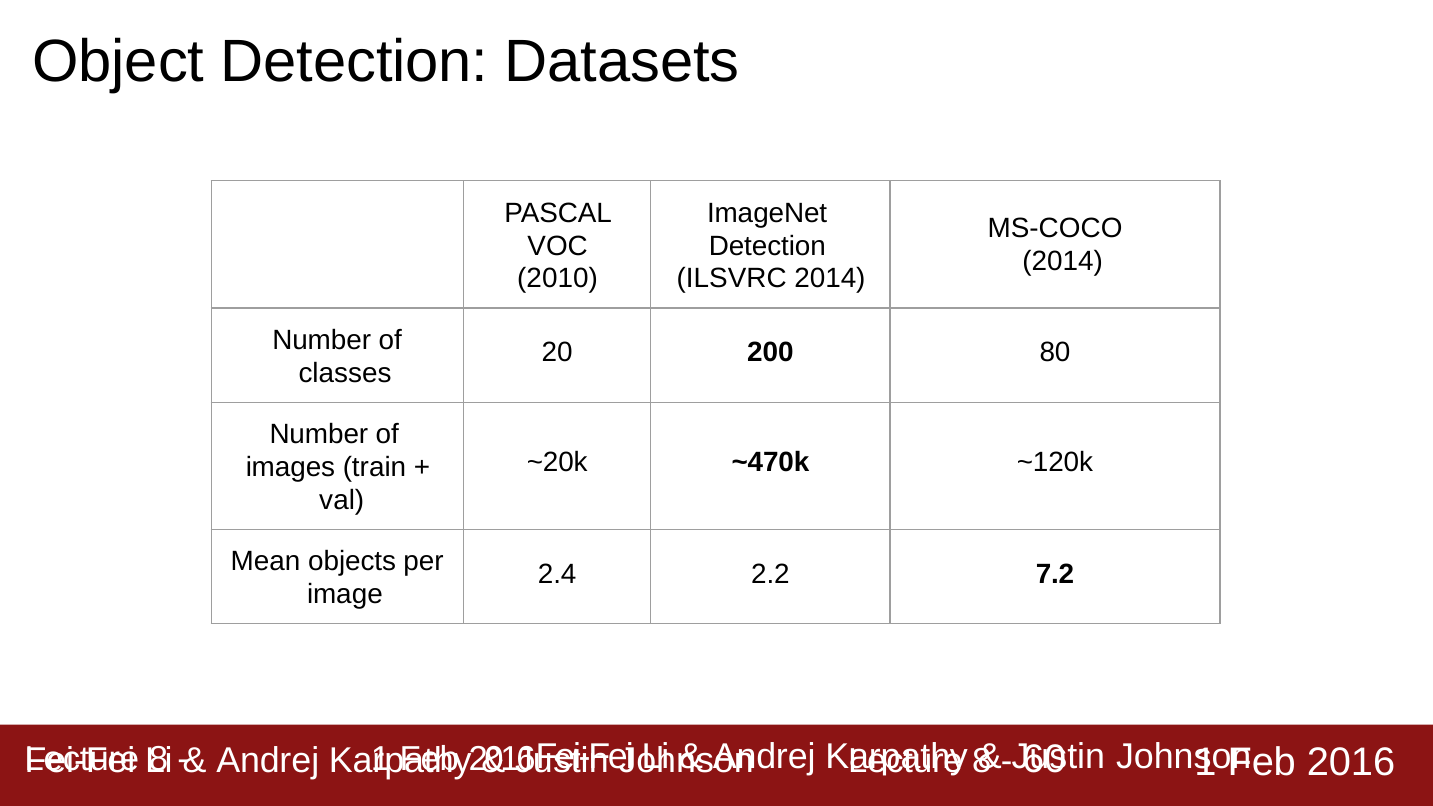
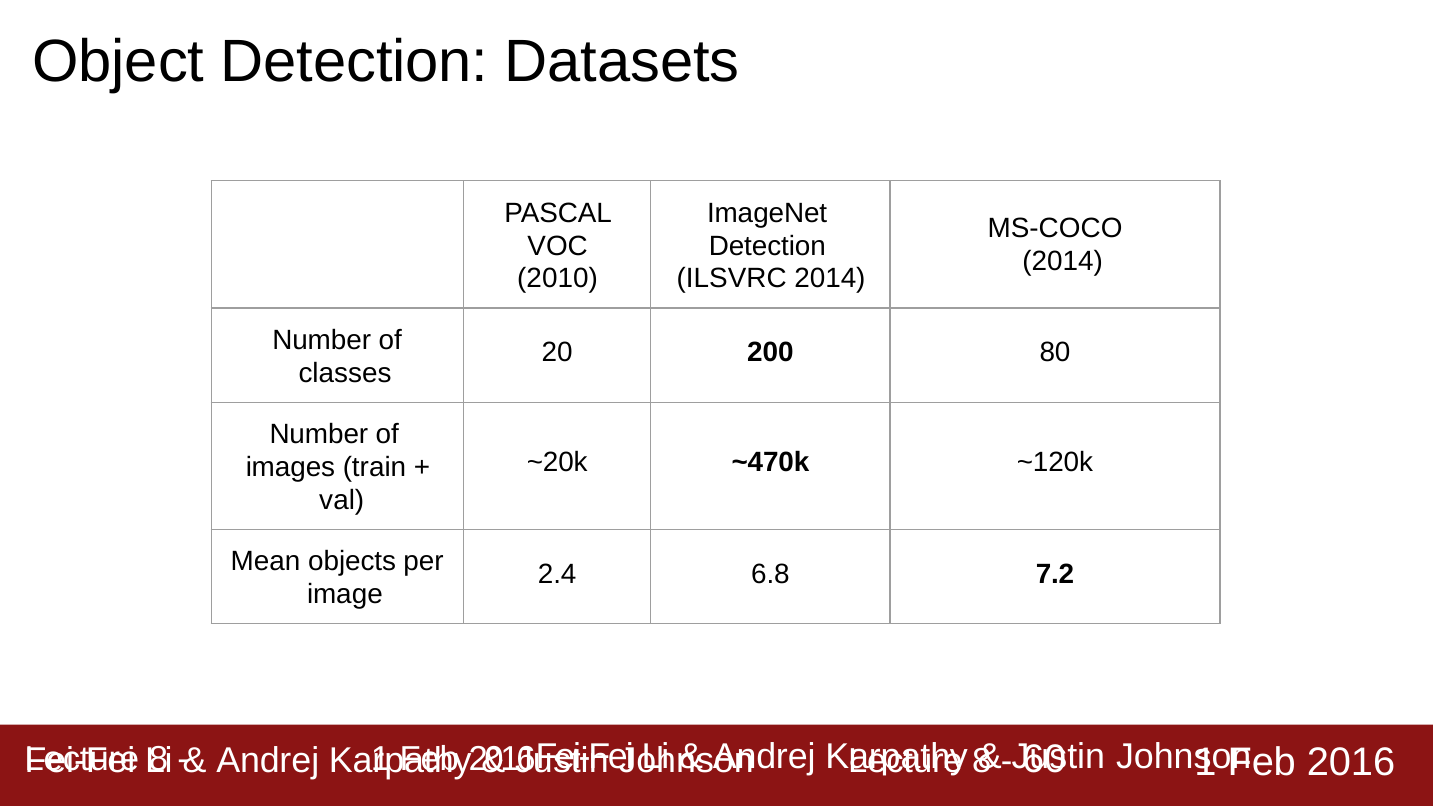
2.2: 2.2 -> 6.8
